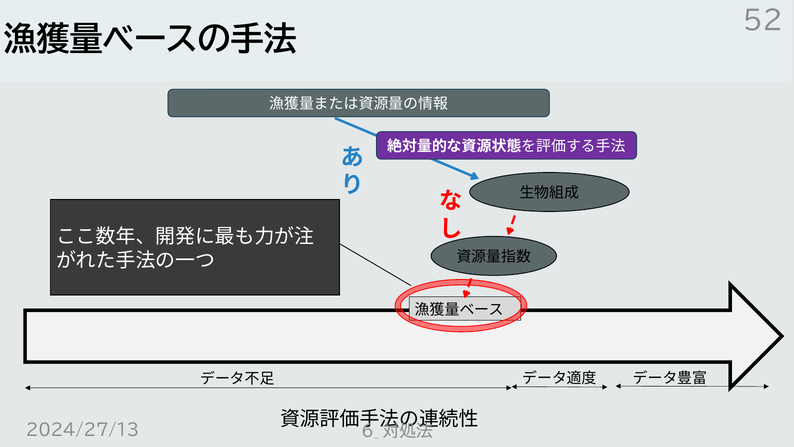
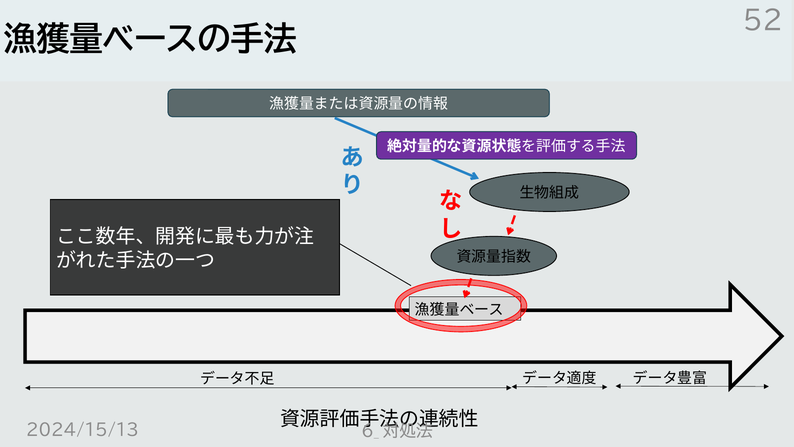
2024/27/13: 2024/27/13 -> 2024/15/13
